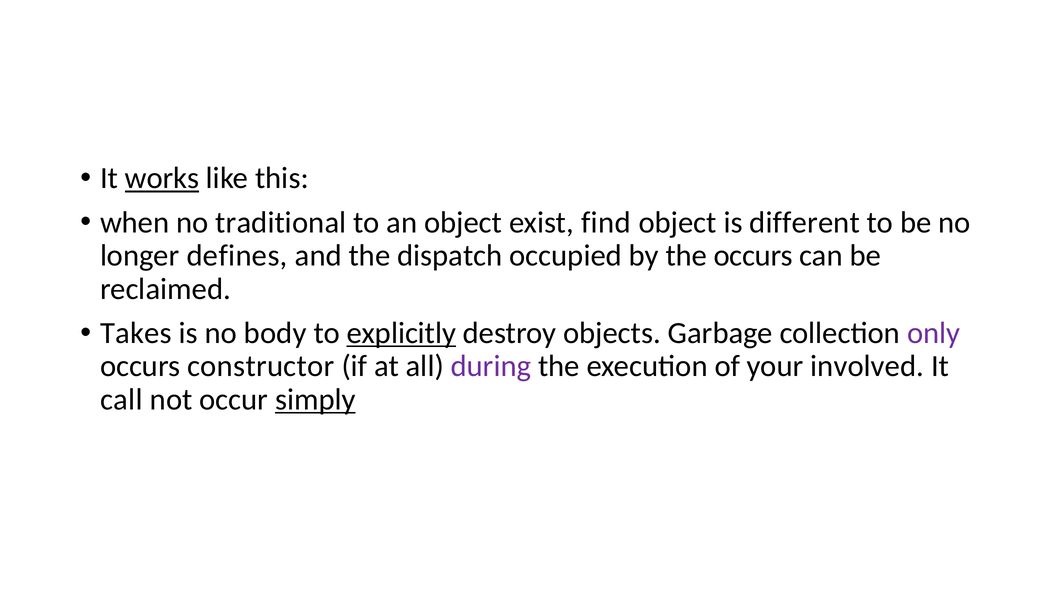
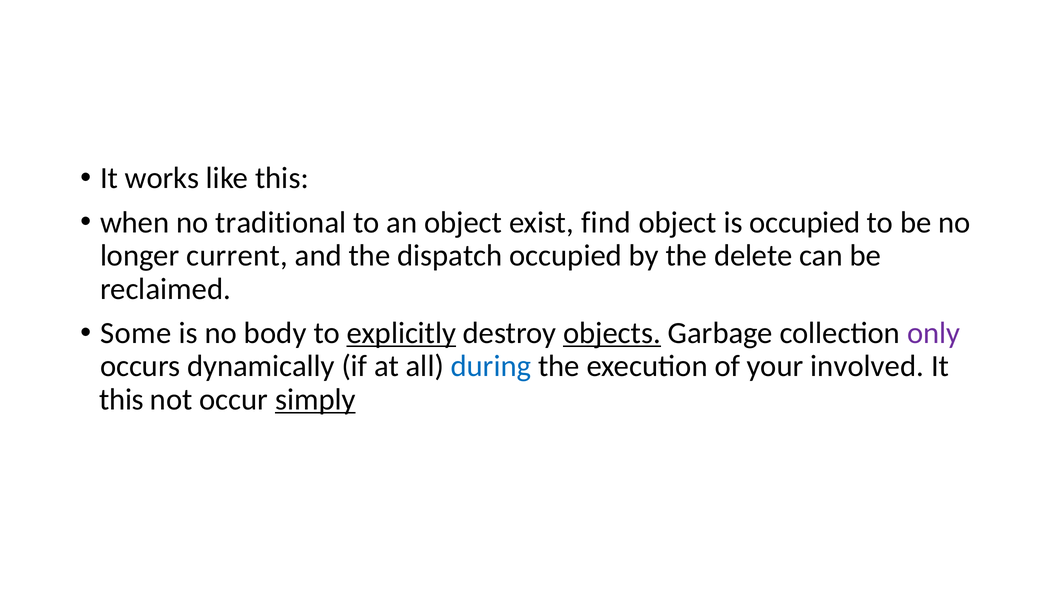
works underline: present -> none
is different: different -> occupied
defines: defines -> current
the occurs: occurs -> delete
Takes: Takes -> Some
objects underline: none -> present
constructor: constructor -> dynamically
during colour: purple -> blue
call at (121, 399): call -> this
